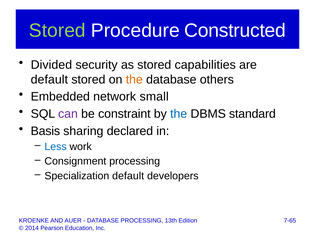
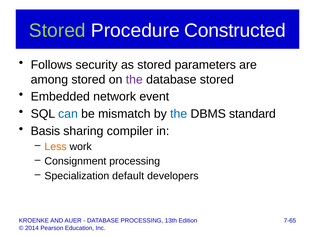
Divided: Divided -> Follows
capabilities: capabilities -> parameters
default at (49, 80): default -> among
the at (134, 80) colour: orange -> purple
database others: others -> stored
small: small -> event
can colour: purple -> blue
constraint: constraint -> mismatch
declared: declared -> compiler
Less colour: blue -> orange
